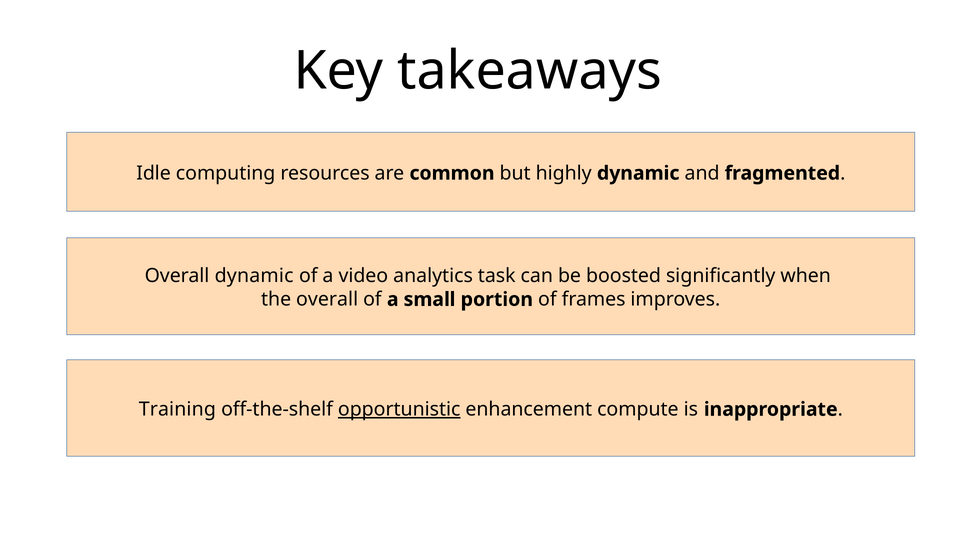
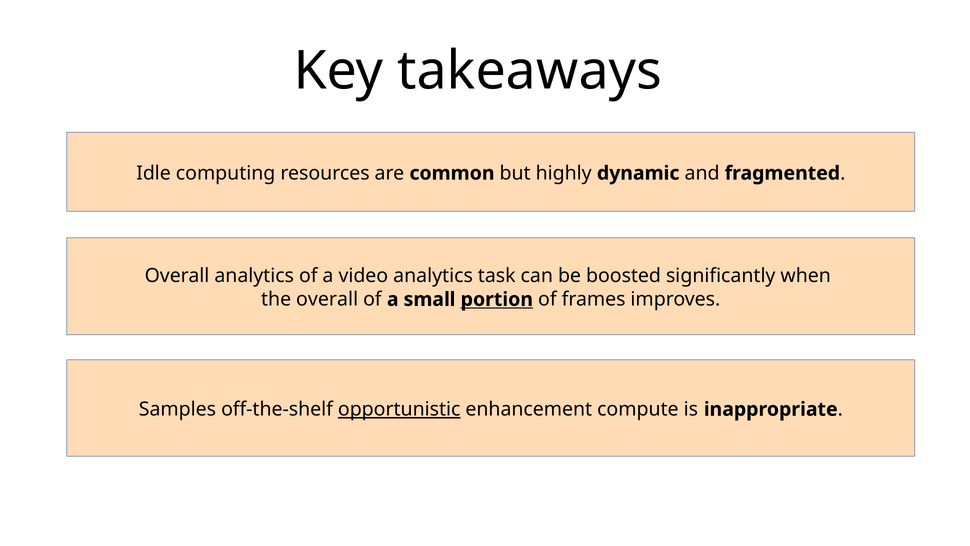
Overall dynamic: dynamic -> analytics
portion underline: none -> present
Training: Training -> Samples
